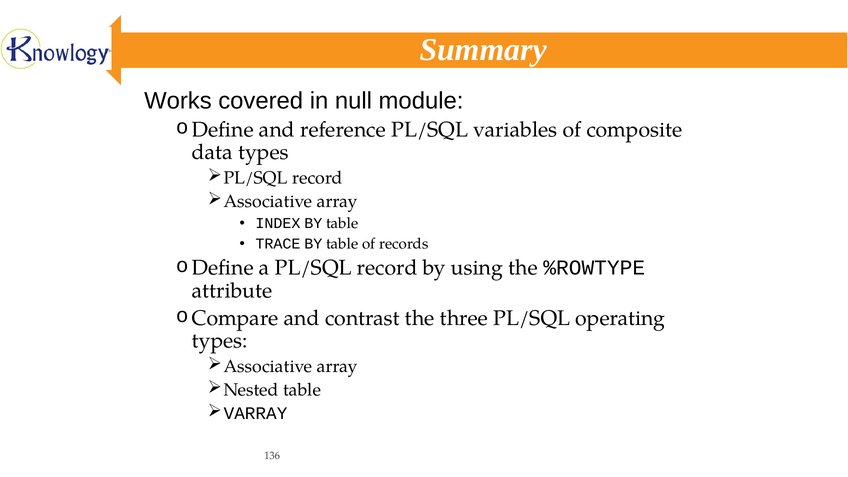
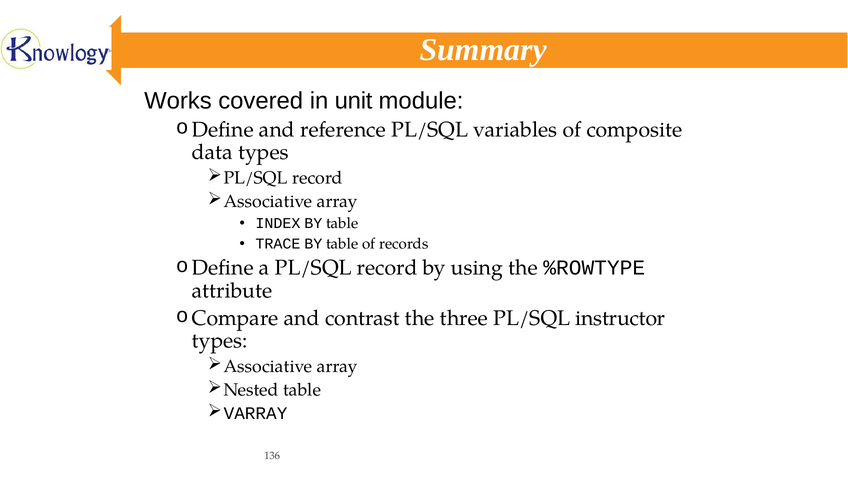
null: null -> unit
operating: operating -> instructor
